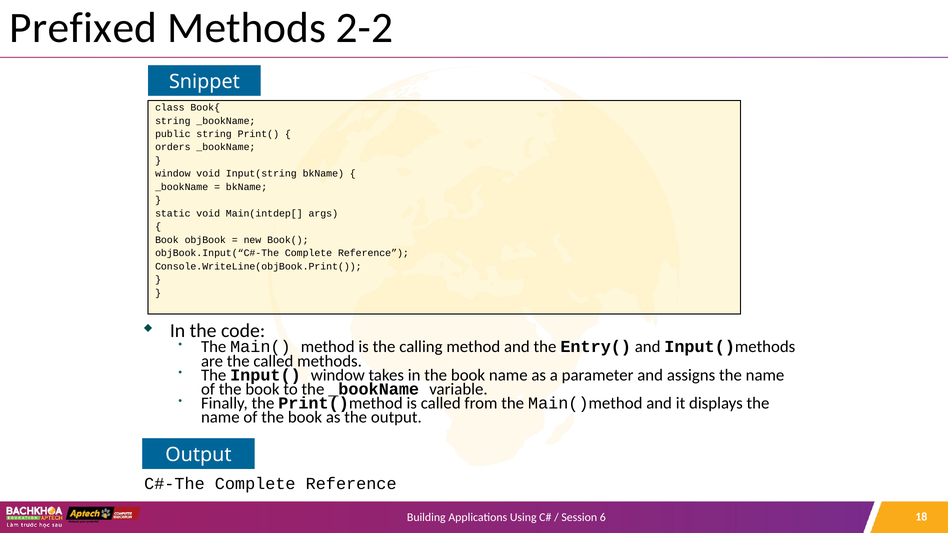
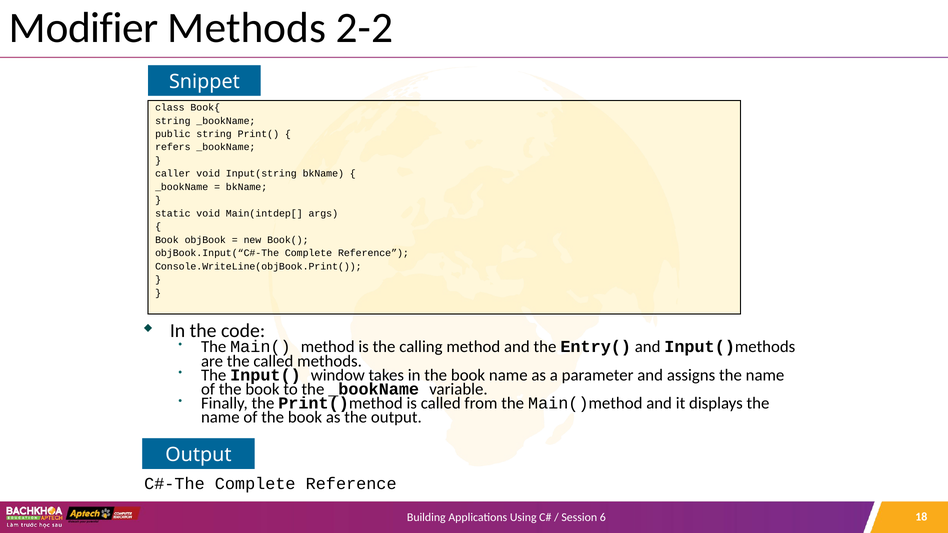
Prefixed: Prefixed -> Modifier
orders: orders -> refers
window at (173, 174): window -> caller
